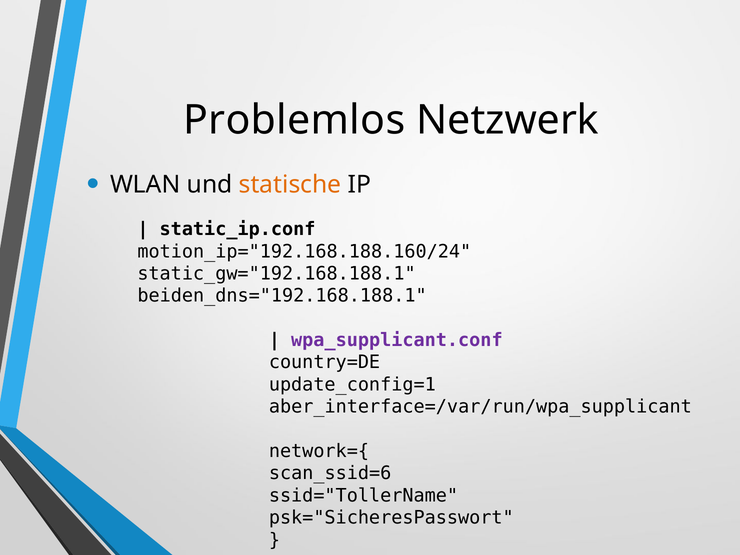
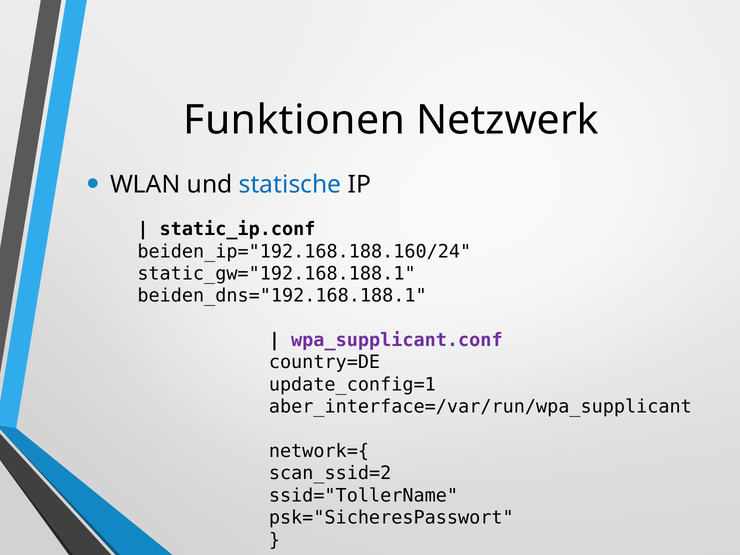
Problemlos: Problemlos -> Funktionen
statische colour: orange -> blue
motion_ip="192.168.188.160/24: motion_ip="192.168.188.160/24 -> beiden_ip="192.168.188.160/24
scan_ssid=6: scan_ssid=6 -> scan_ssid=2
